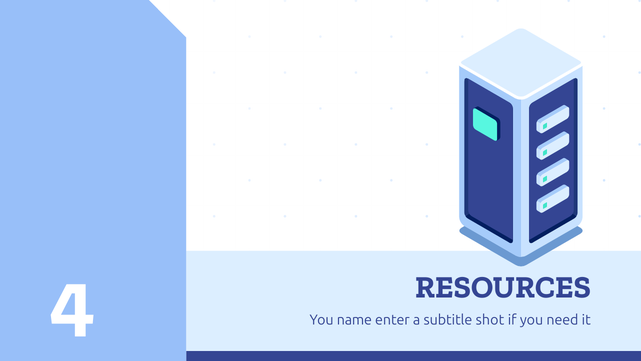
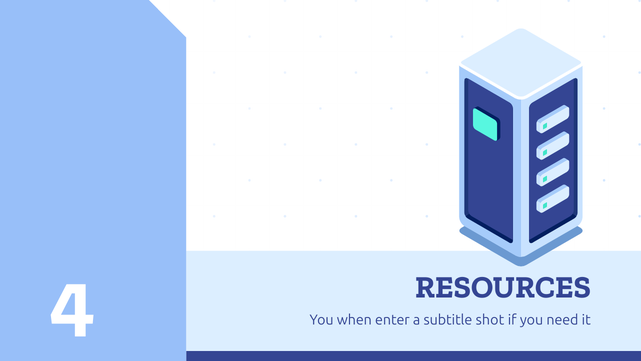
name: name -> when
